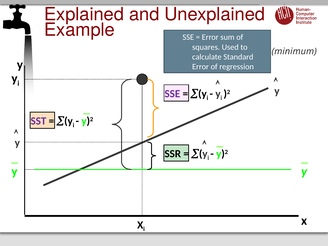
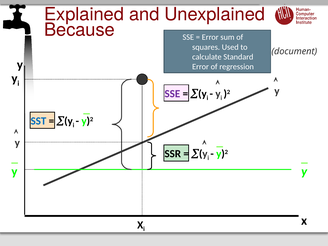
Example: Example -> Because
minimum: minimum -> document
SST colour: purple -> blue
